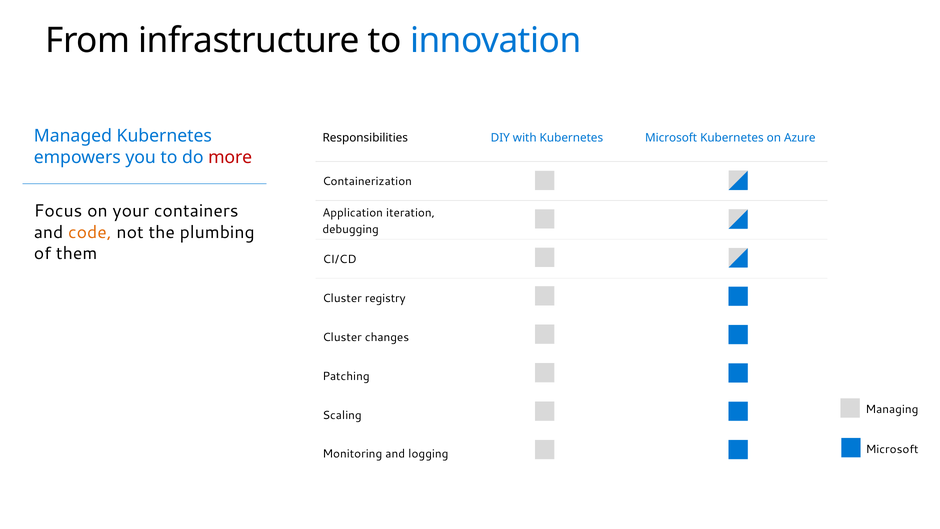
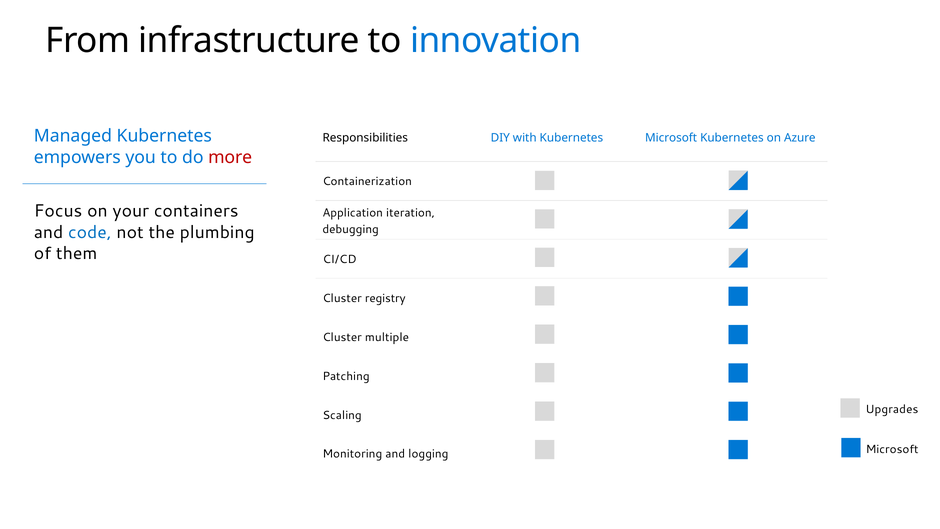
code colour: orange -> blue
changes: changes -> multiple
Managing: Managing -> Upgrades
